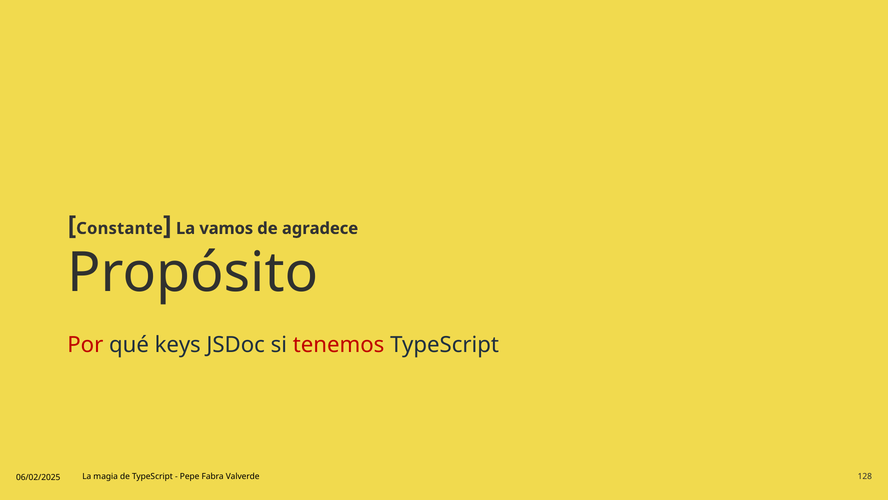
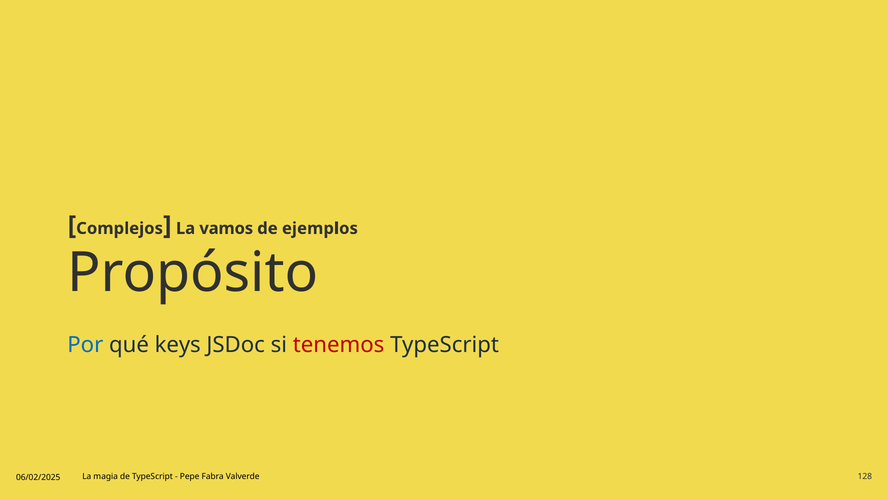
Constante: Constante -> Complejos
agradece: agradece -> ejemplos
Por colour: red -> blue
